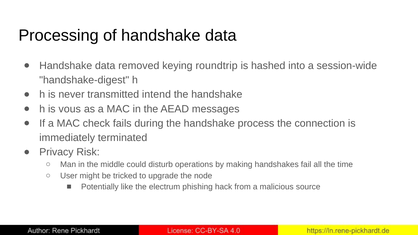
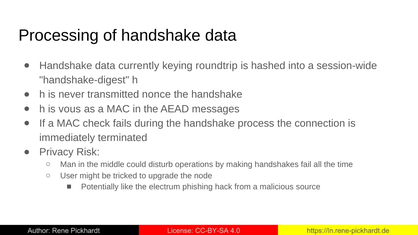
removed: removed -> currently
intend: intend -> nonce
